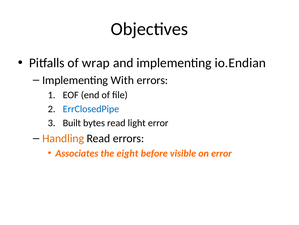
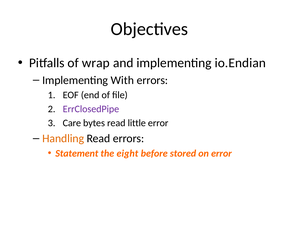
ErrClosedPipe colour: blue -> purple
Built: Built -> Care
light: light -> little
Associates: Associates -> Statement
visible: visible -> stored
